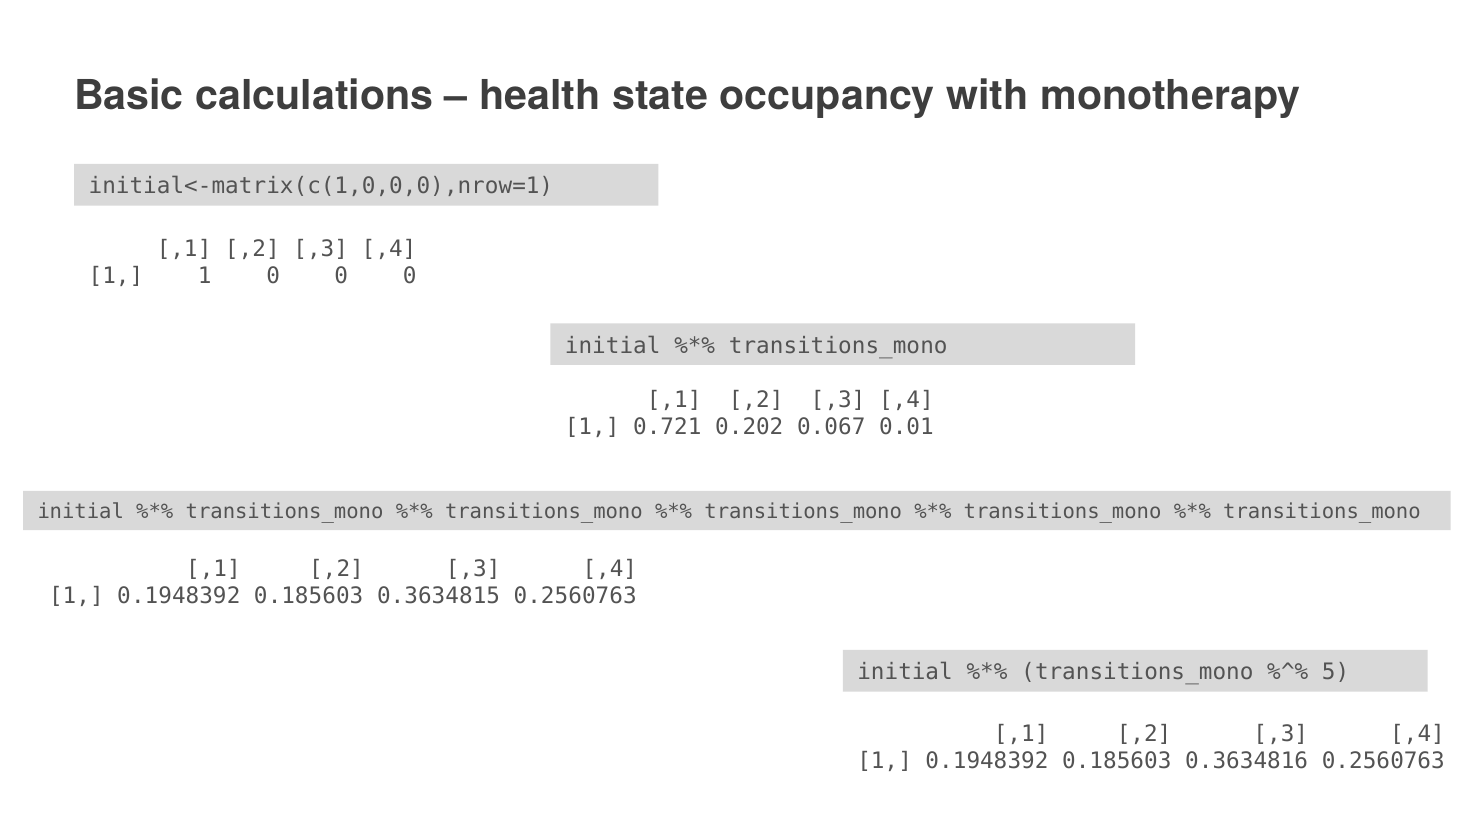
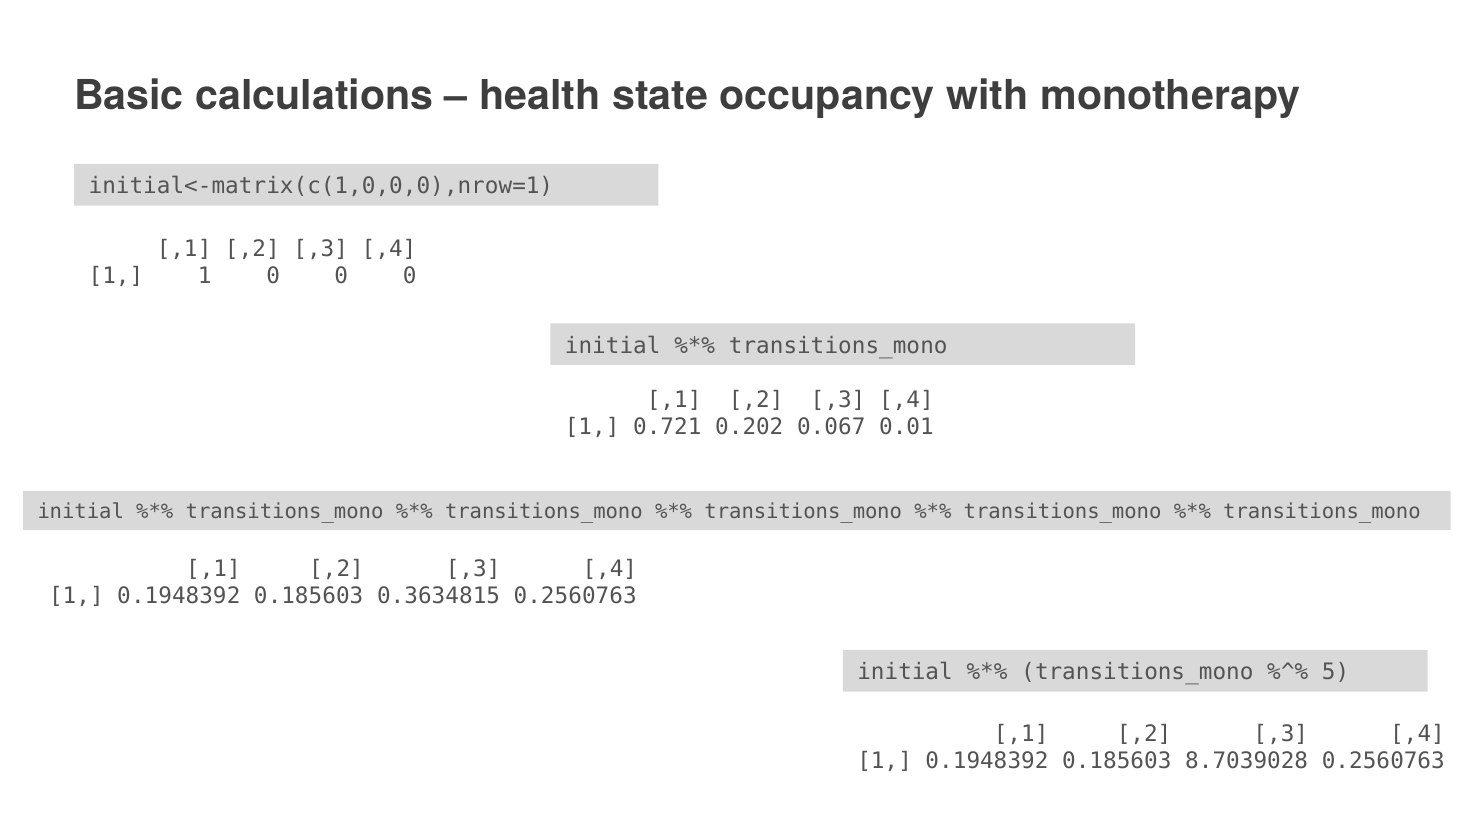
0.3634816: 0.3634816 -> 8.7039028
